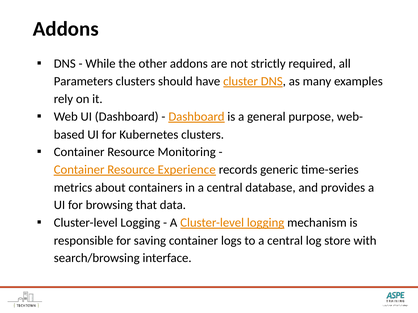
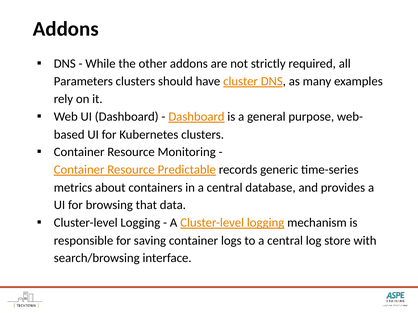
Experience: Experience -> Predictable
